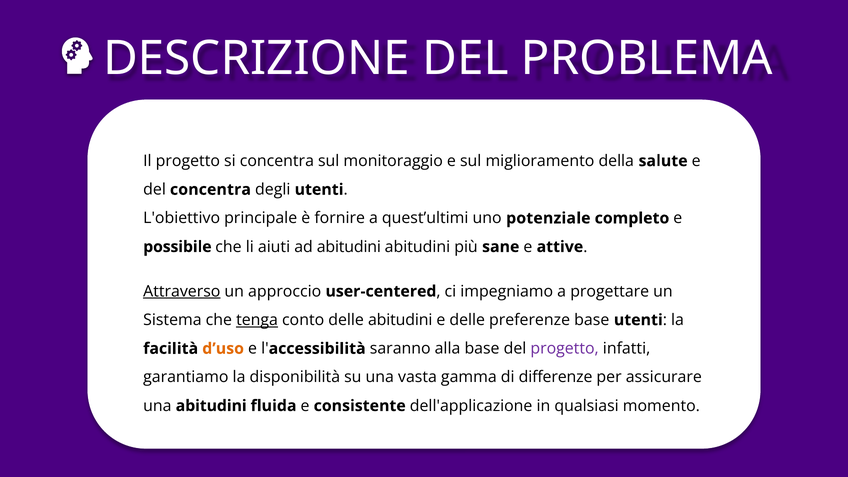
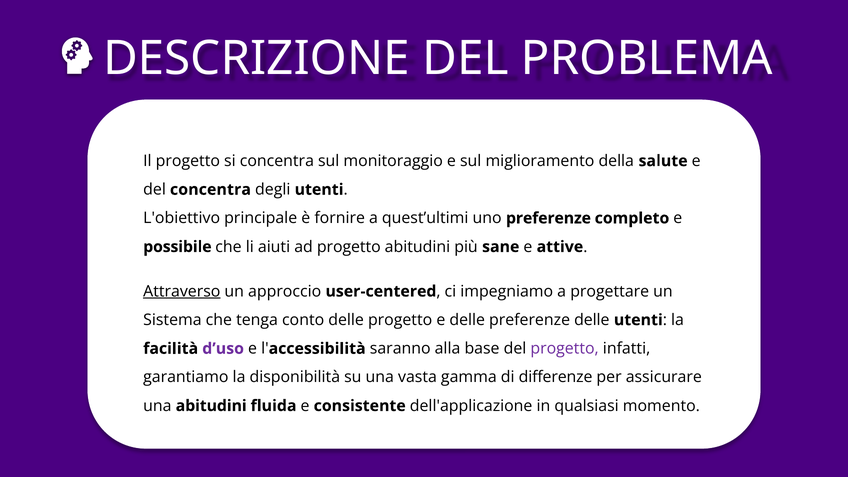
uno potenziale: potenziale -> preferenze
ad abitudini: abitudini -> progetto
tenga underline: present -> none
delle abitudini: abitudini -> progetto
preferenze base: base -> delle
d’uso colour: orange -> purple
